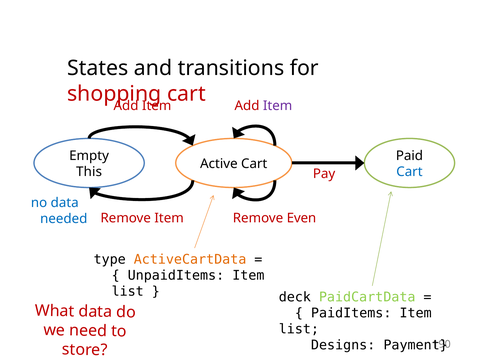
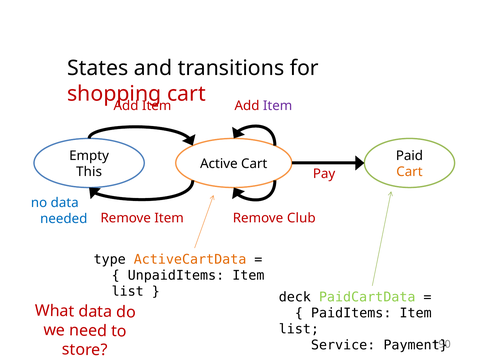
Cart at (409, 172) colour: blue -> orange
Even: Even -> Club
Designs: Designs -> Service
